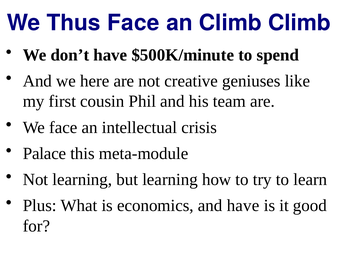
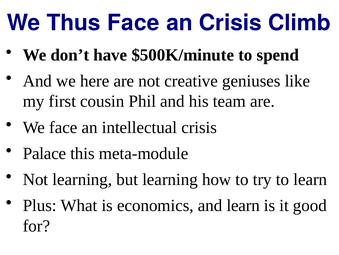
an Climb: Climb -> Crisis
and have: have -> learn
